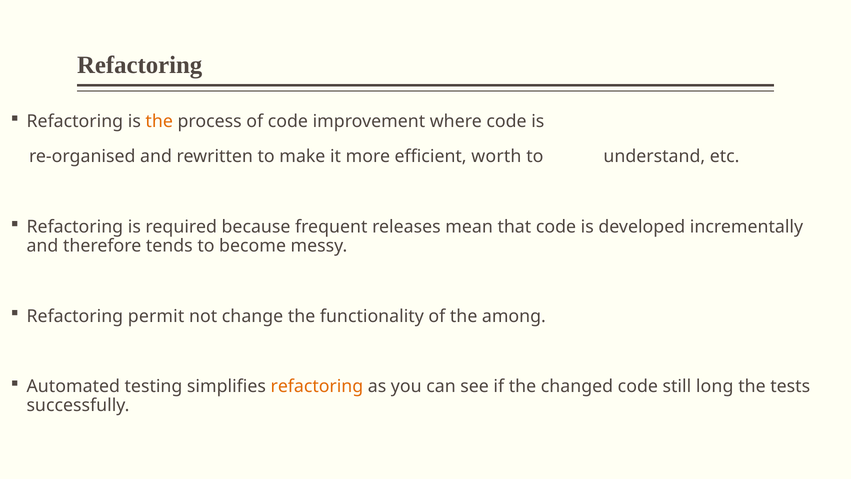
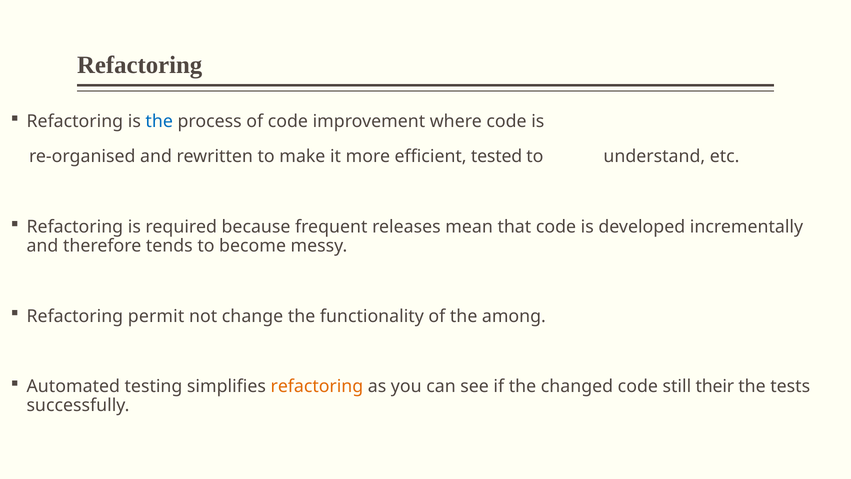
the at (159, 121) colour: orange -> blue
worth: worth -> tested
long: long -> their
